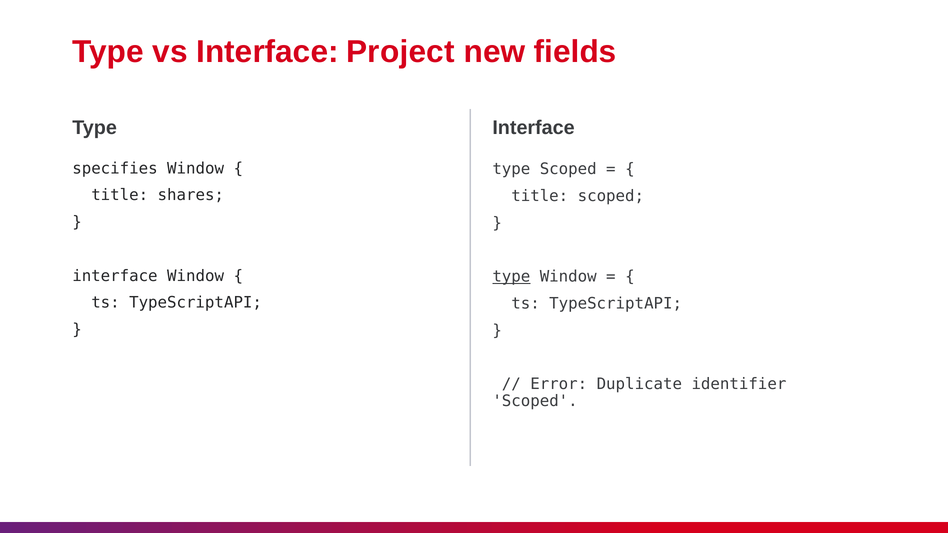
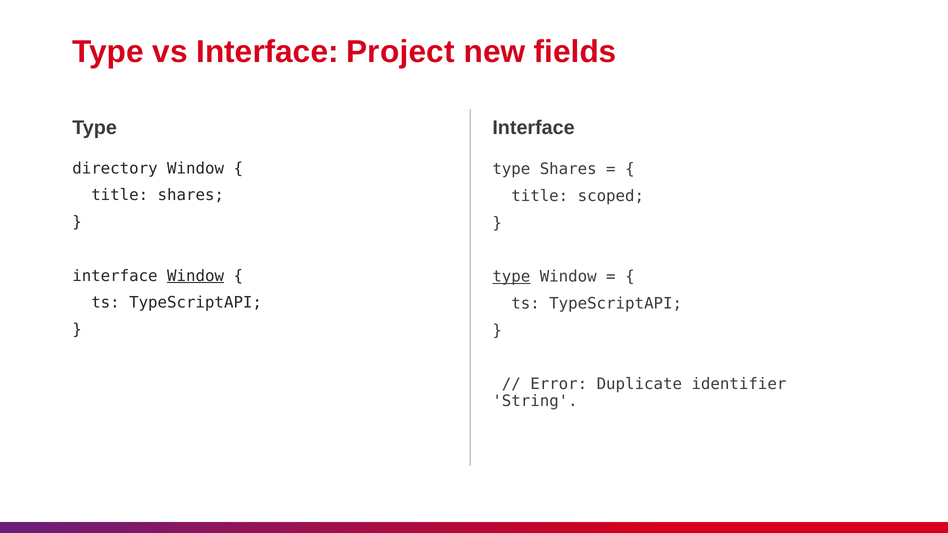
specifies: specifies -> directory
type Scoped: Scoped -> Shares
Window at (196, 276) underline: none -> present
Scoped at (535, 401): Scoped -> String
